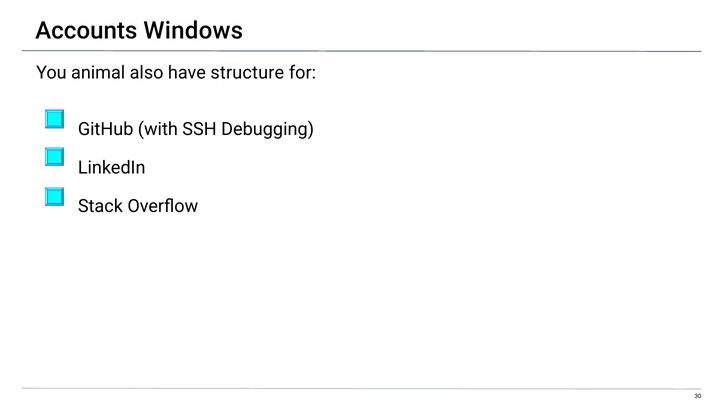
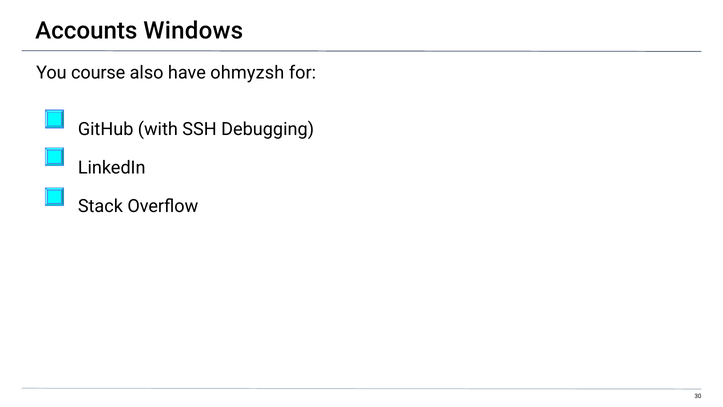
animal: animal -> course
structure: structure -> ohmyzsh
